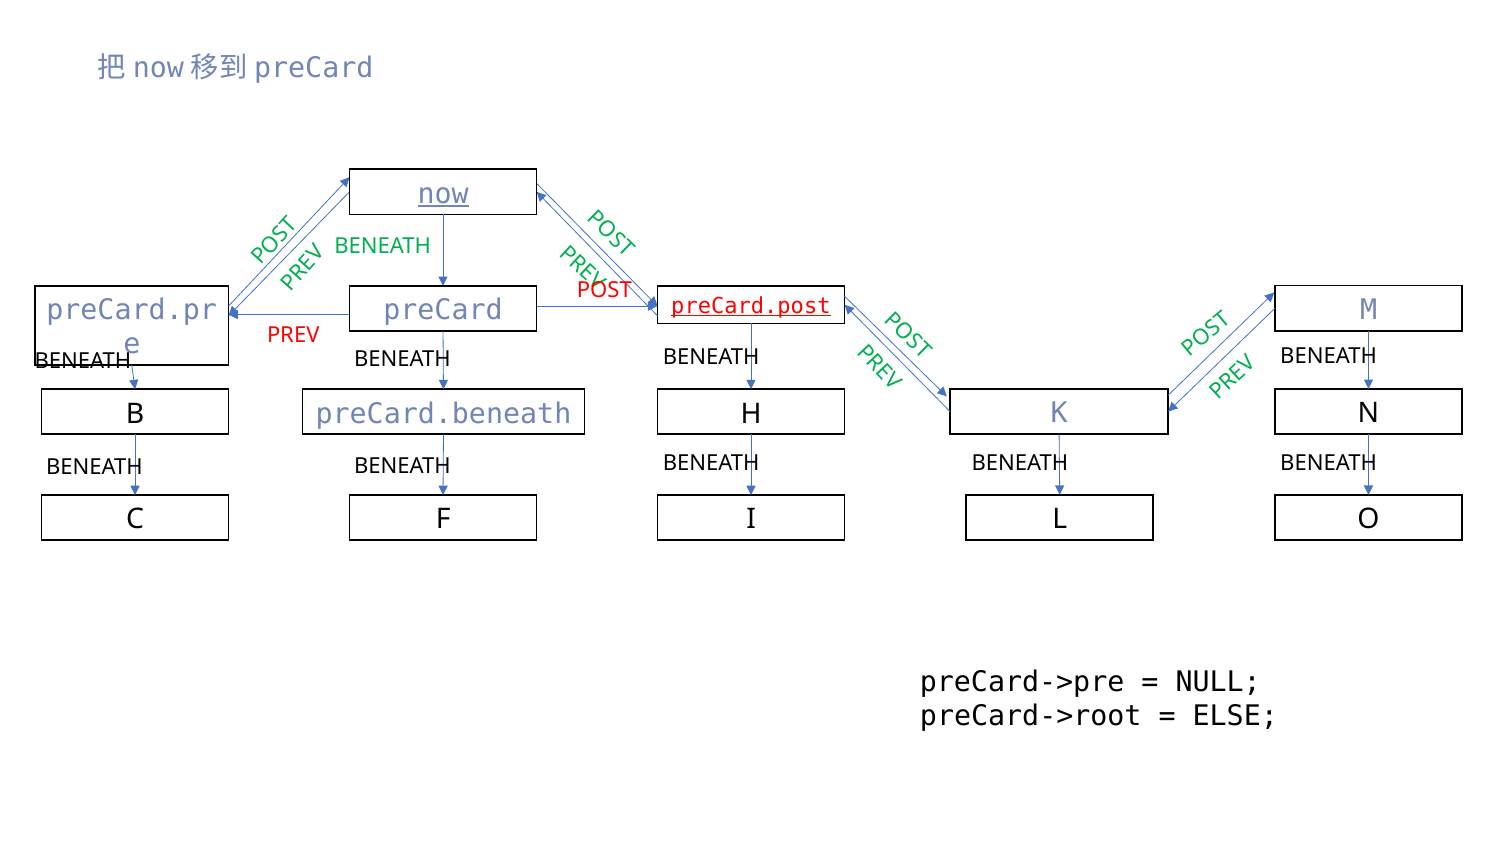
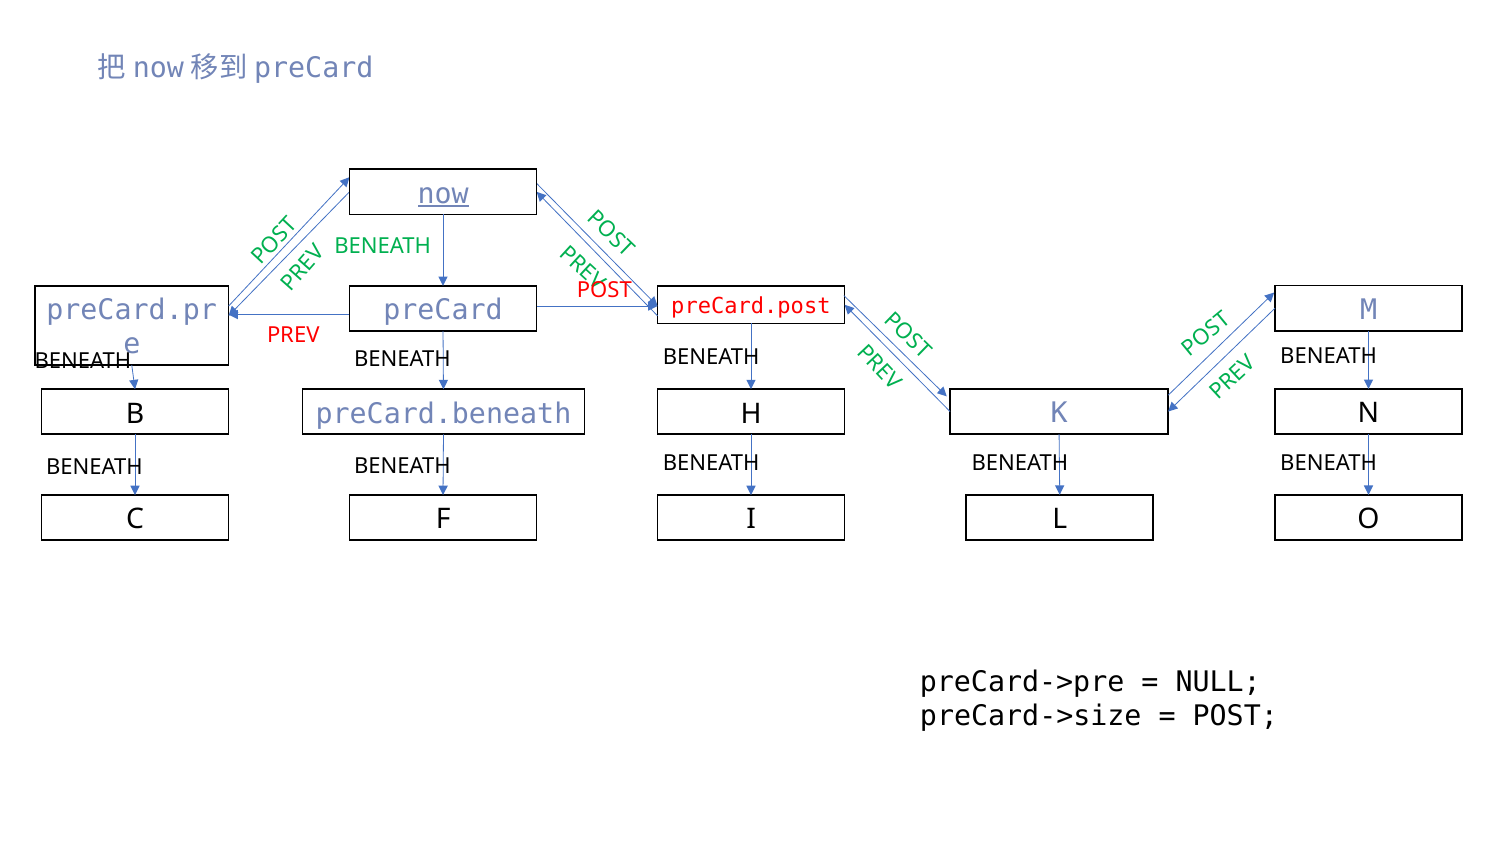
preCard.post underline: present -> none
preCard->root: preCard->root -> preCard->size
ELSE at (1235, 716): ELSE -> POST
